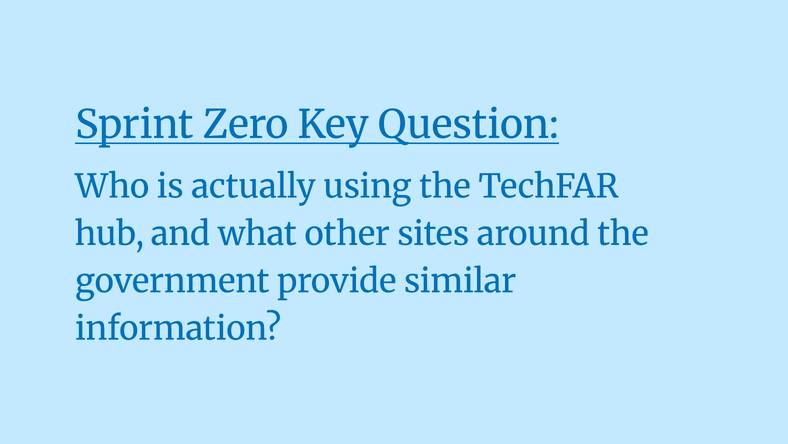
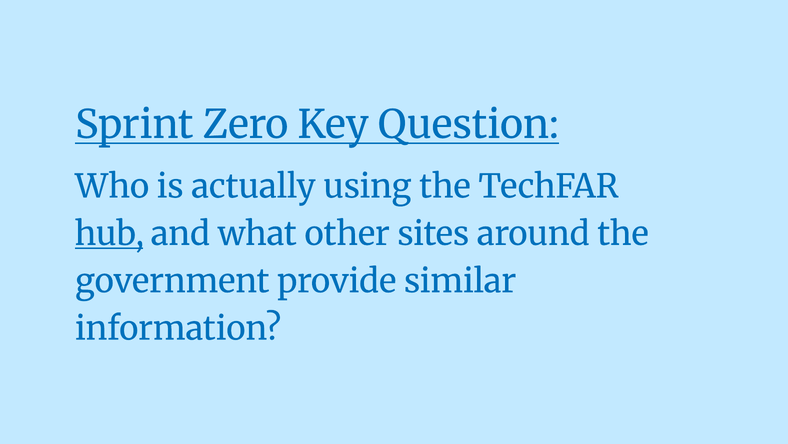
hub underline: none -> present
